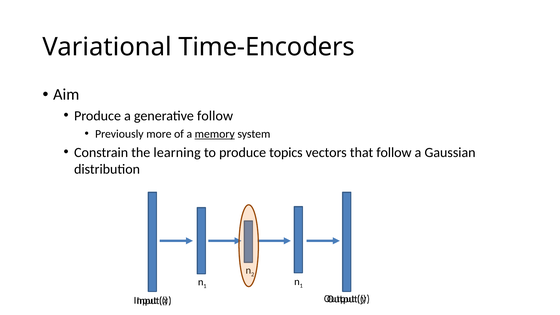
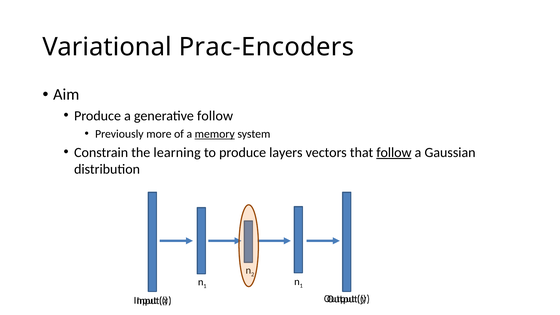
Time-Encoders: Time-Encoders -> Prac-Encoders
topics: topics -> layers
follow at (394, 152) underline: none -> present
